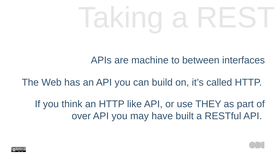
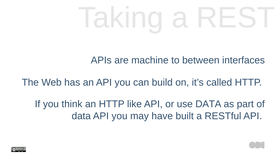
use THEY: THEY -> DATA
over at (81, 116): over -> data
